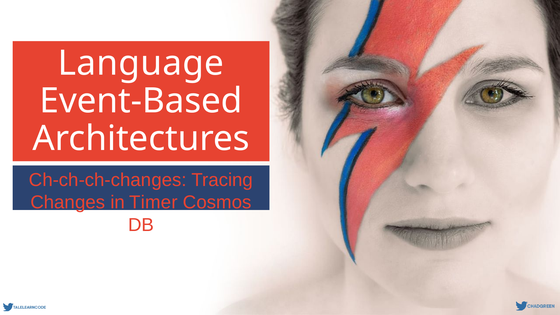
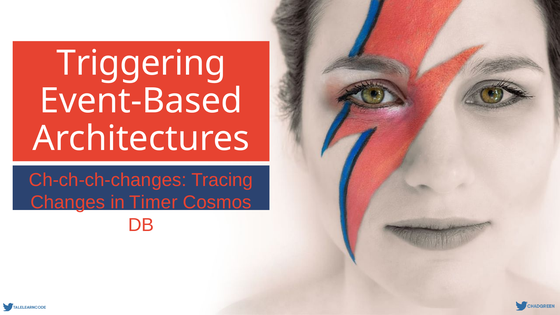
Language: Language -> Triggering
